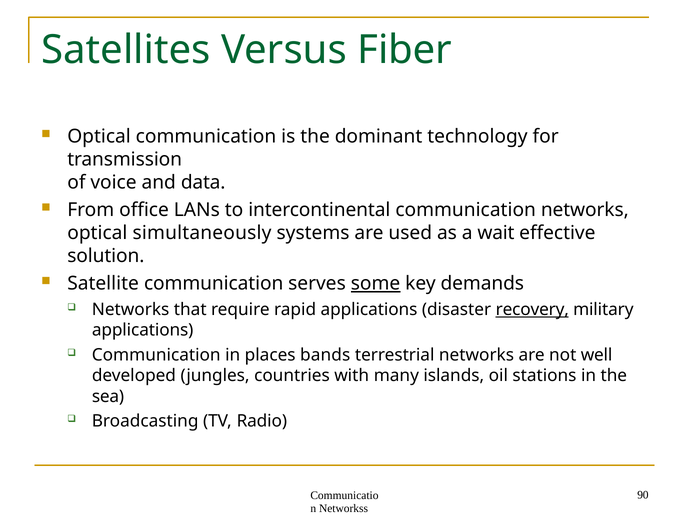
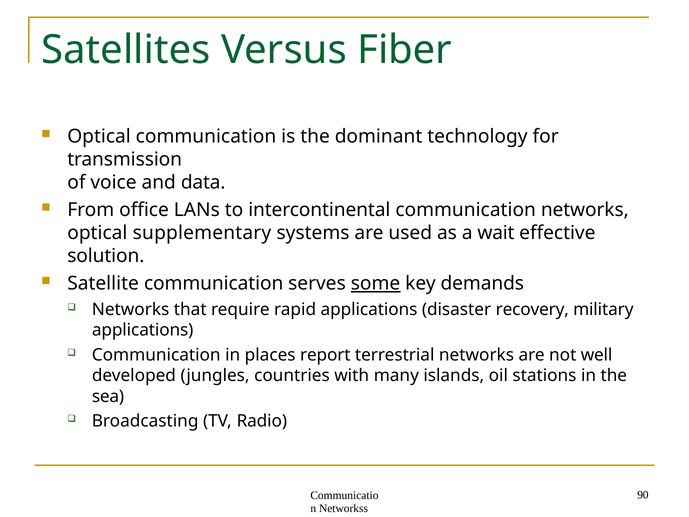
simultaneously: simultaneously -> supplementary
recovery underline: present -> none
bands: bands -> report
